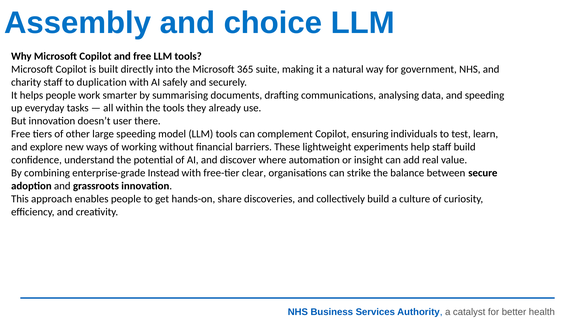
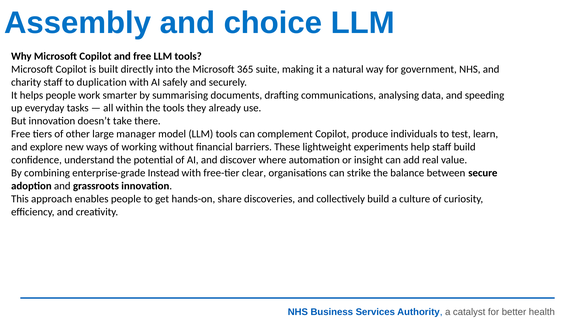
user: user -> take
large speeding: speeding -> manager
ensuring: ensuring -> produce
